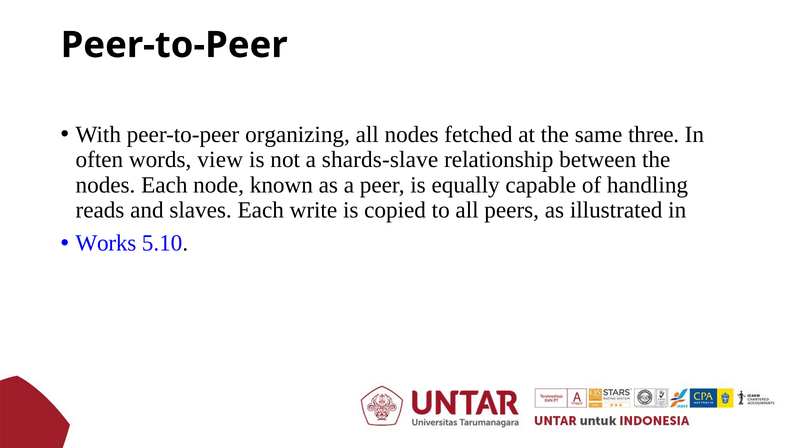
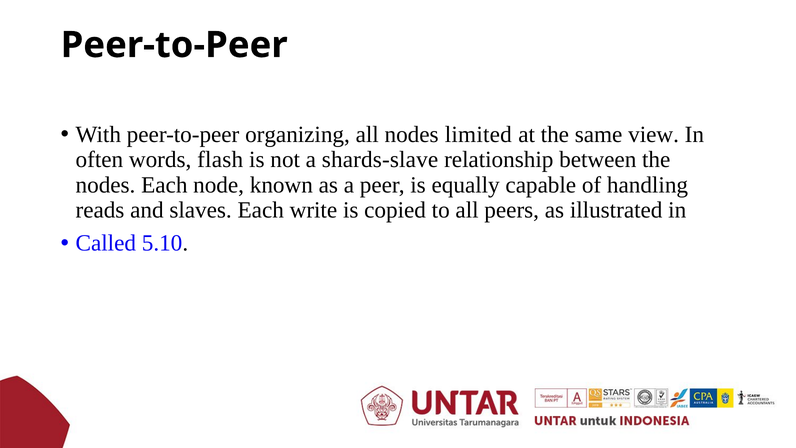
fetched: fetched -> limited
three: three -> view
view: view -> flash
Works: Works -> Called
